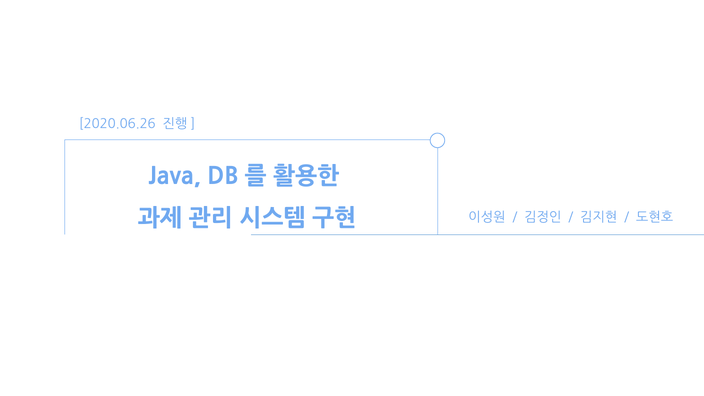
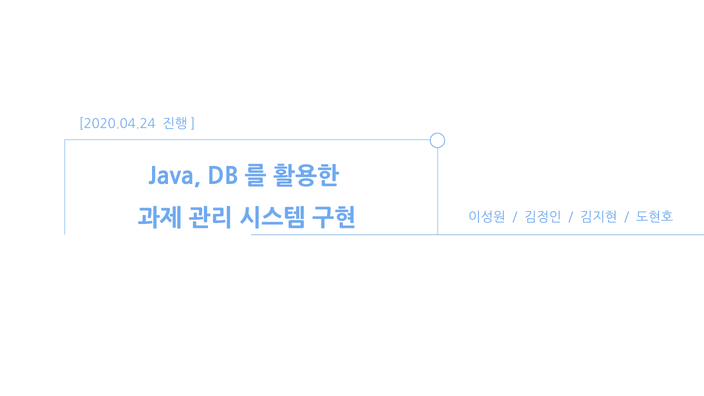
2020.06.26: 2020.06.26 -> 2020.04.24
